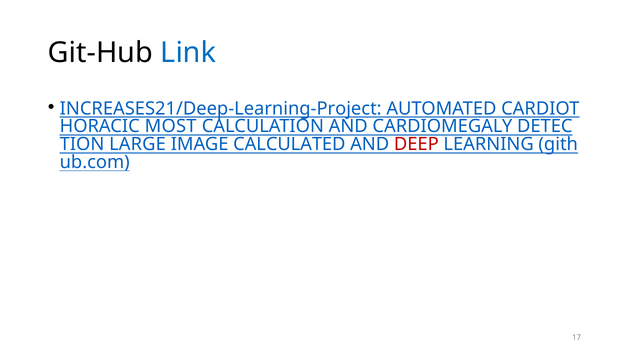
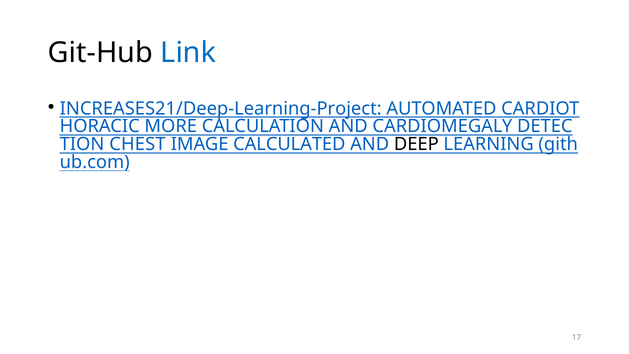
MOST: MOST -> MORE
LARGE: LARGE -> CHEST
DEEP colour: red -> black
